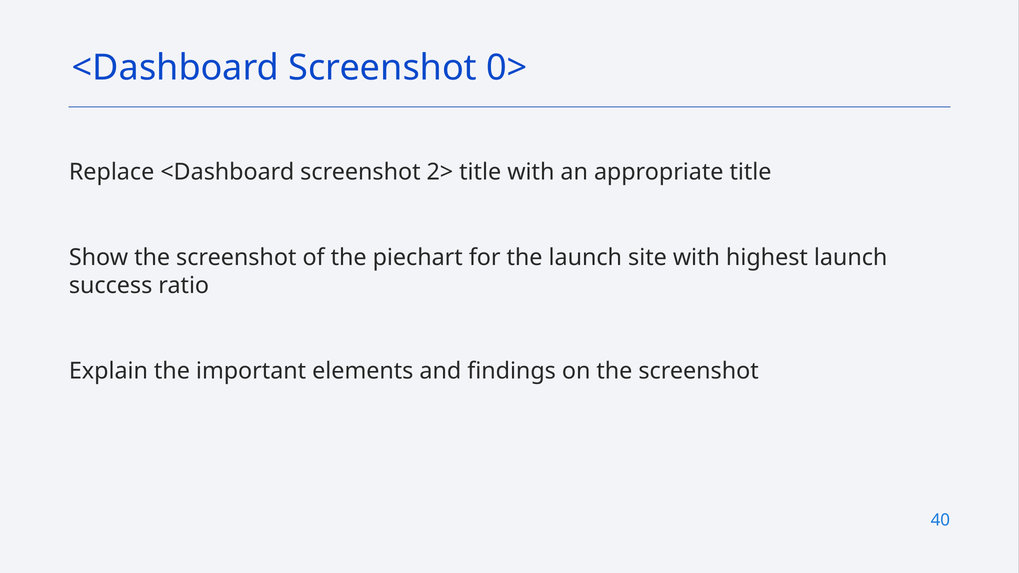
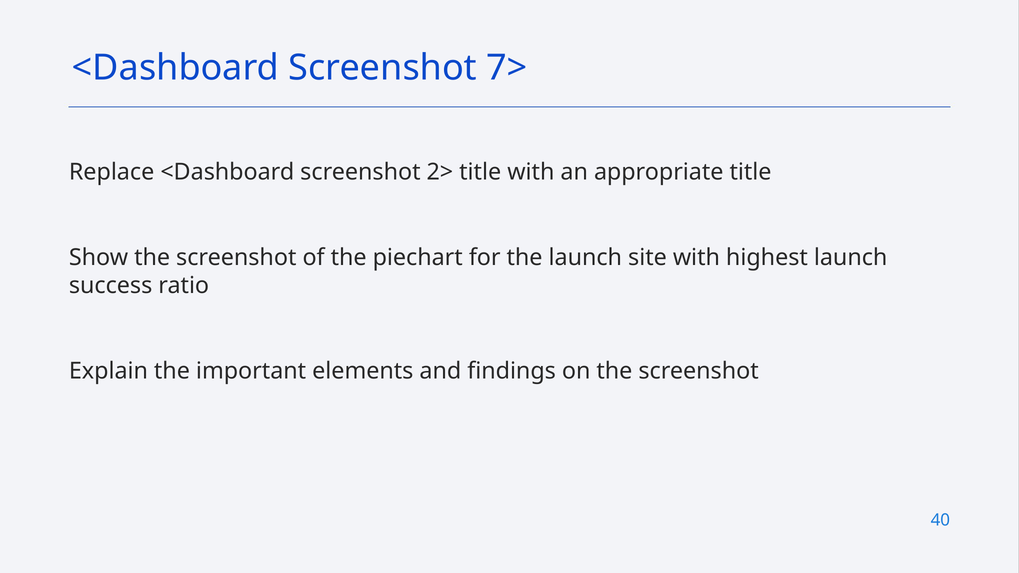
0>: 0> -> 7>
